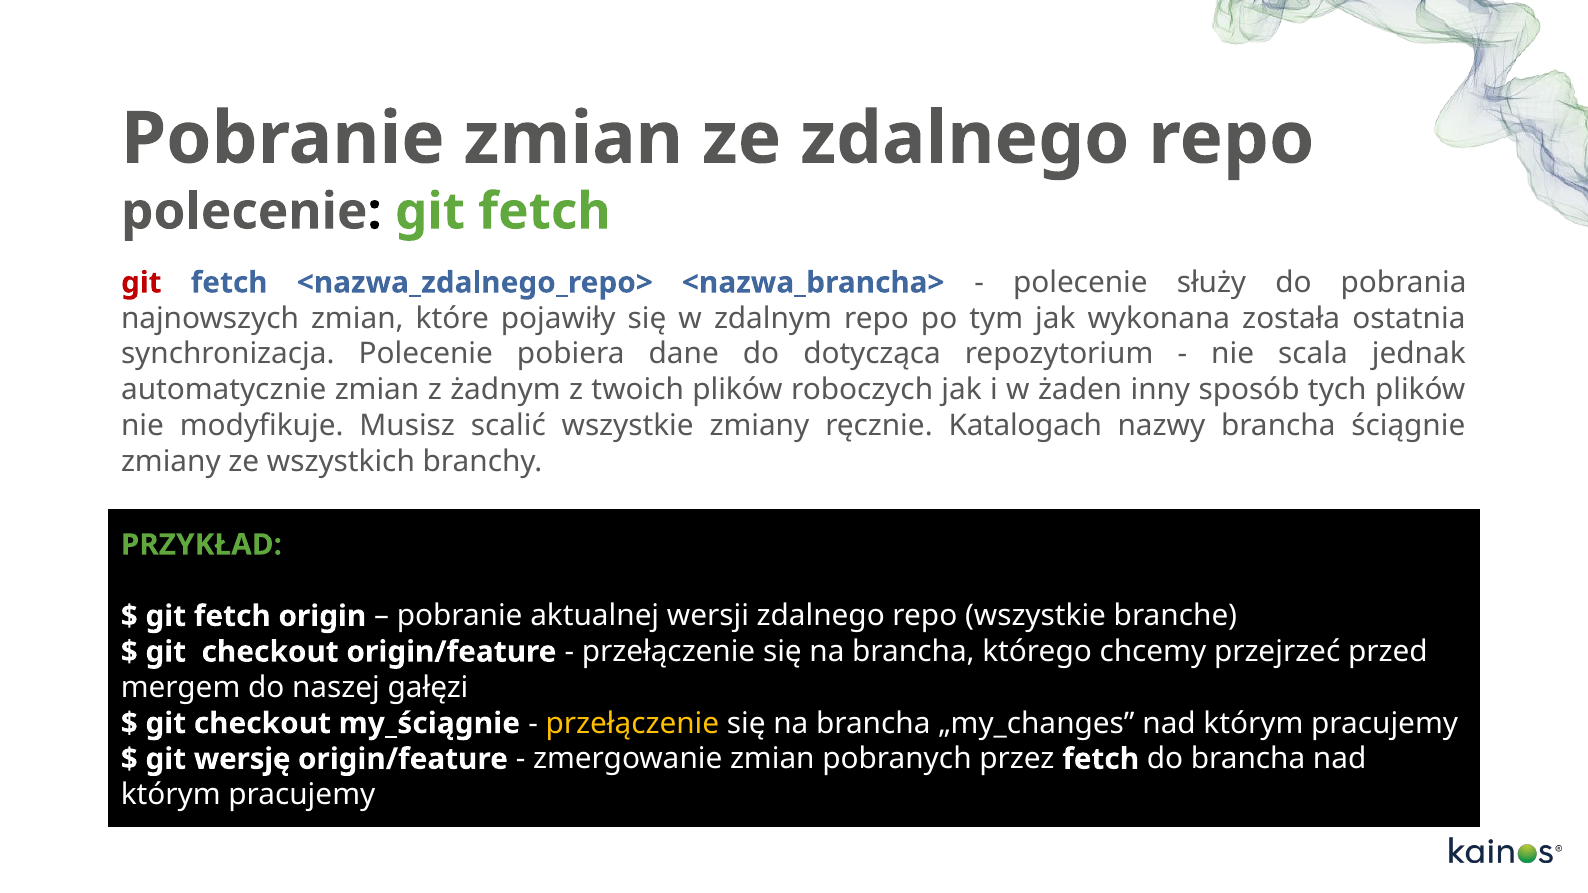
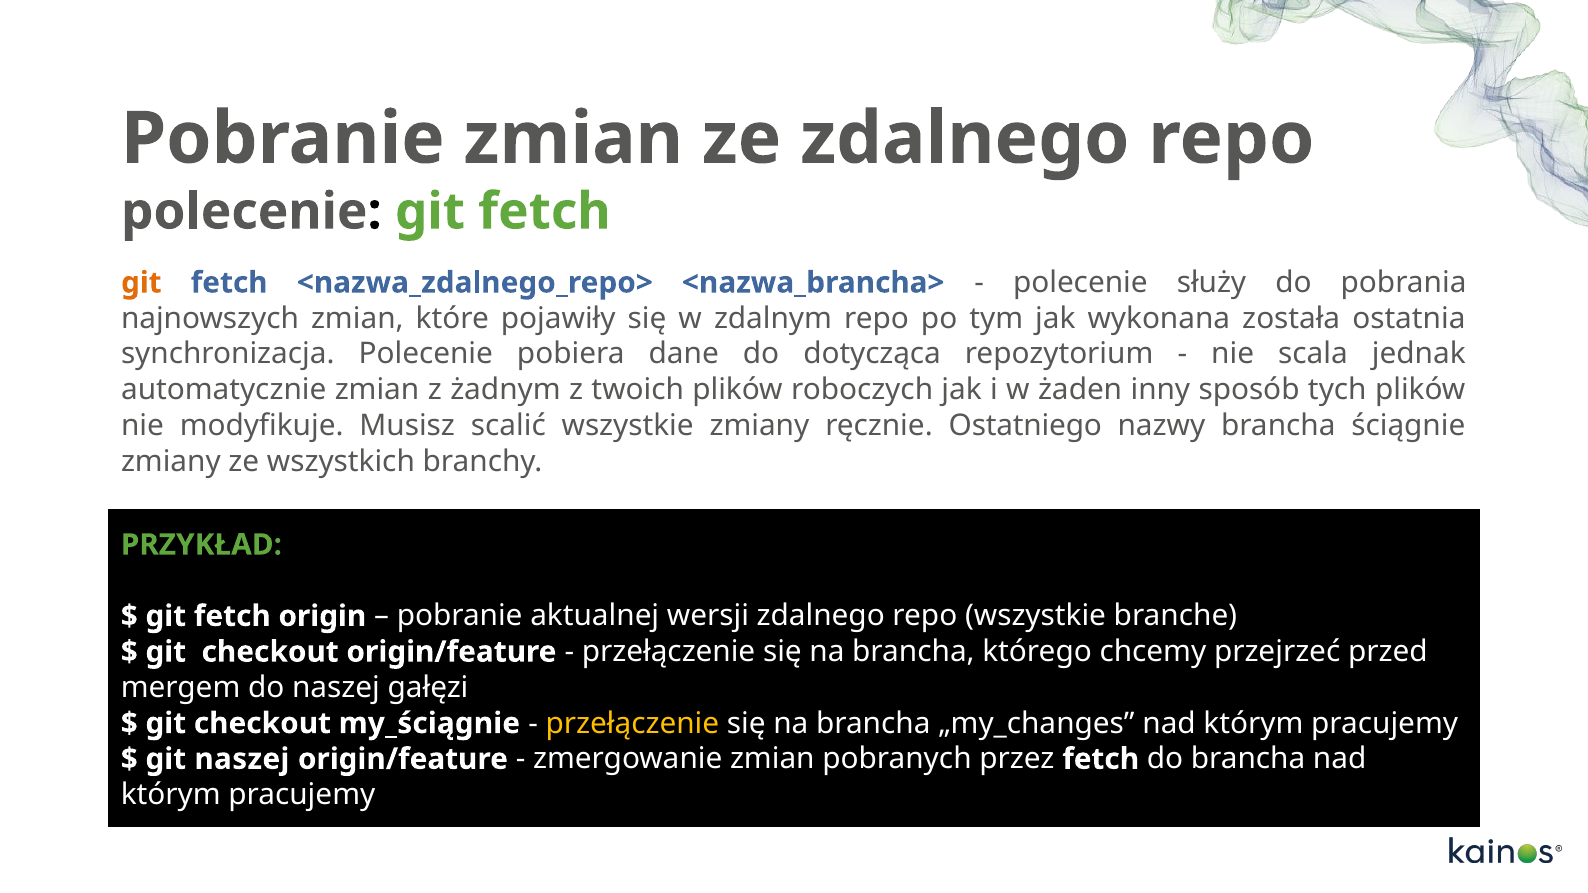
git at (141, 283) colour: red -> orange
Katalogach: Katalogach -> Ostatniego
git wersję: wersję -> naszej
